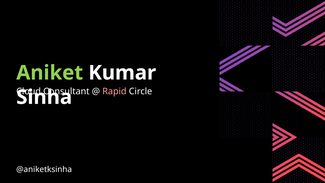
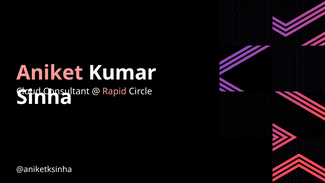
Aniket colour: light green -> pink
